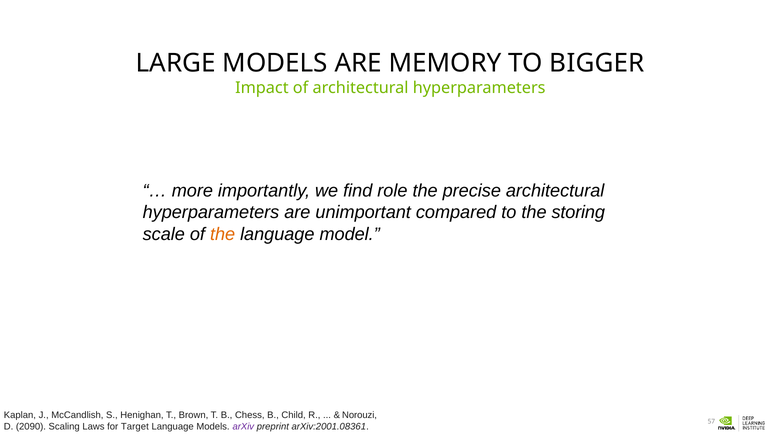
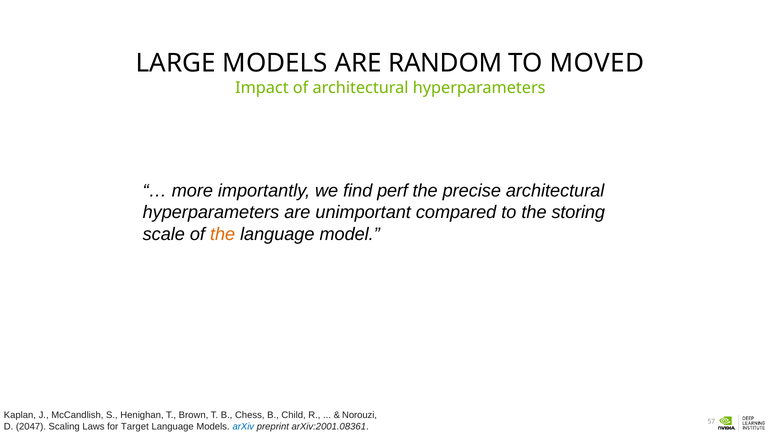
MEMORY: MEMORY -> RANDOM
BIGGER: BIGGER -> MOVED
role: role -> perf
2090: 2090 -> 2047
arXiv colour: purple -> blue
